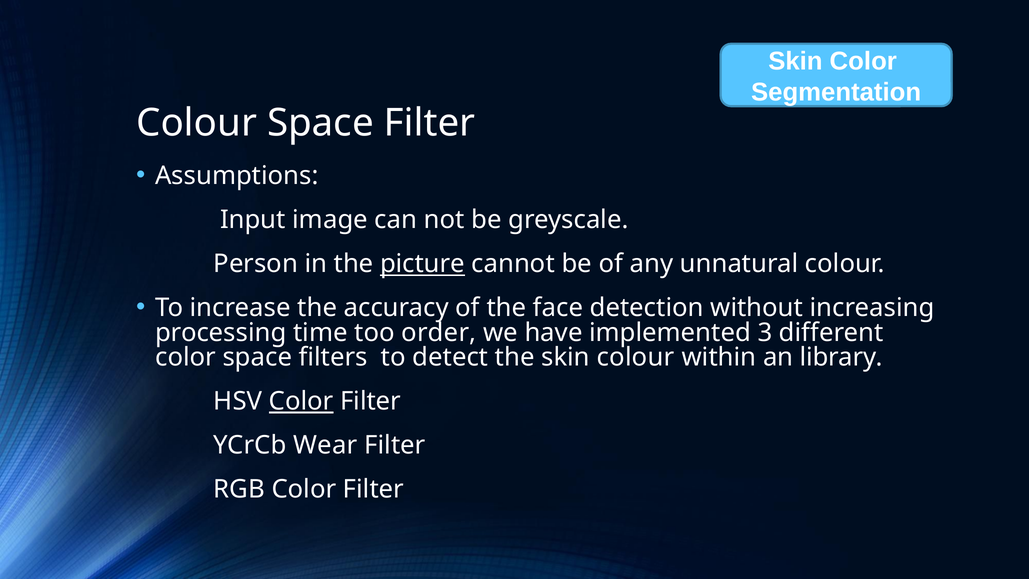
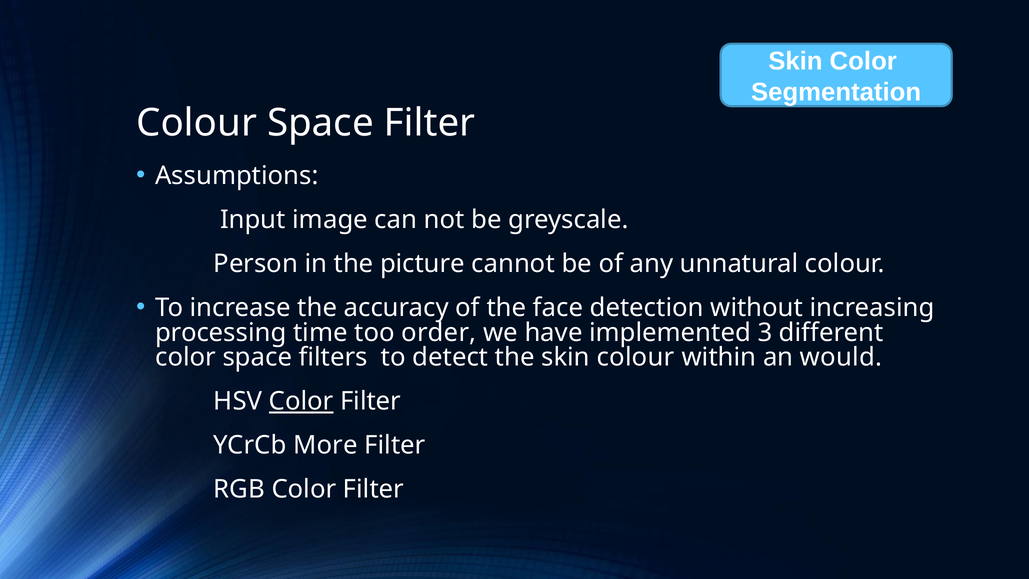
picture underline: present -> none
library: library -> would
Wear: Wear -> More
